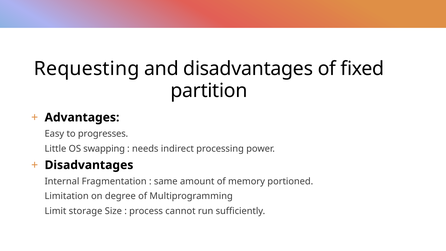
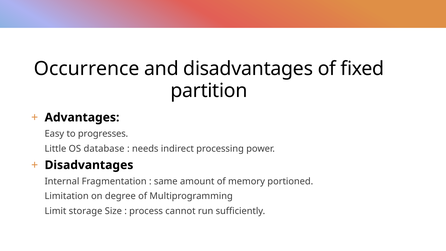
Requesting: Requesting -> Occurrence
swapping: swapping -> database
